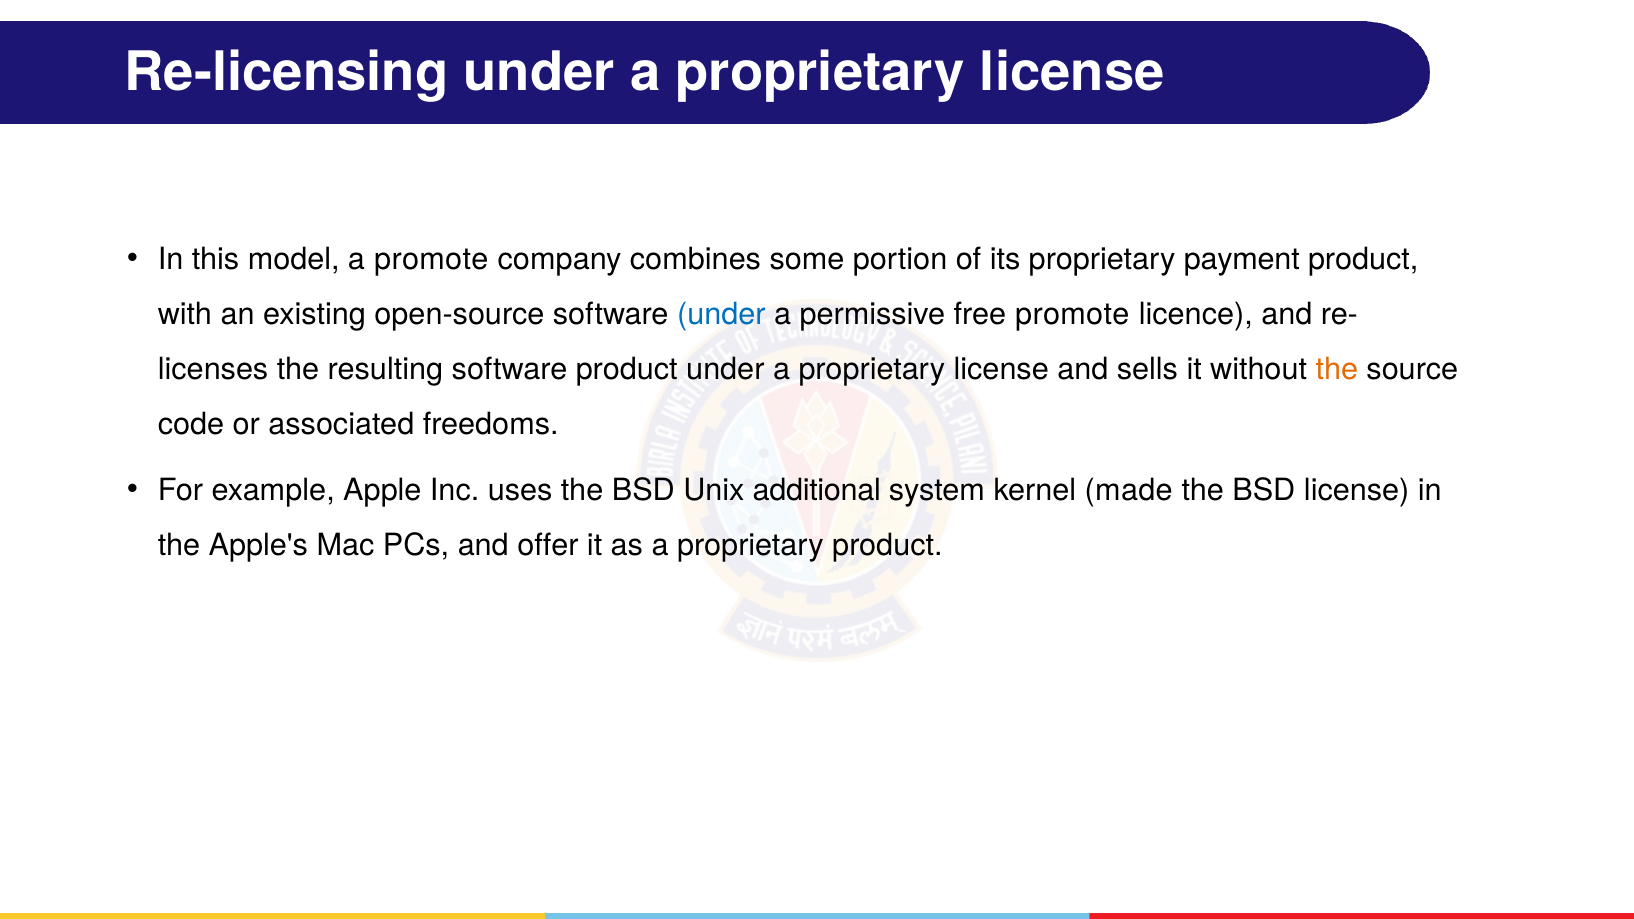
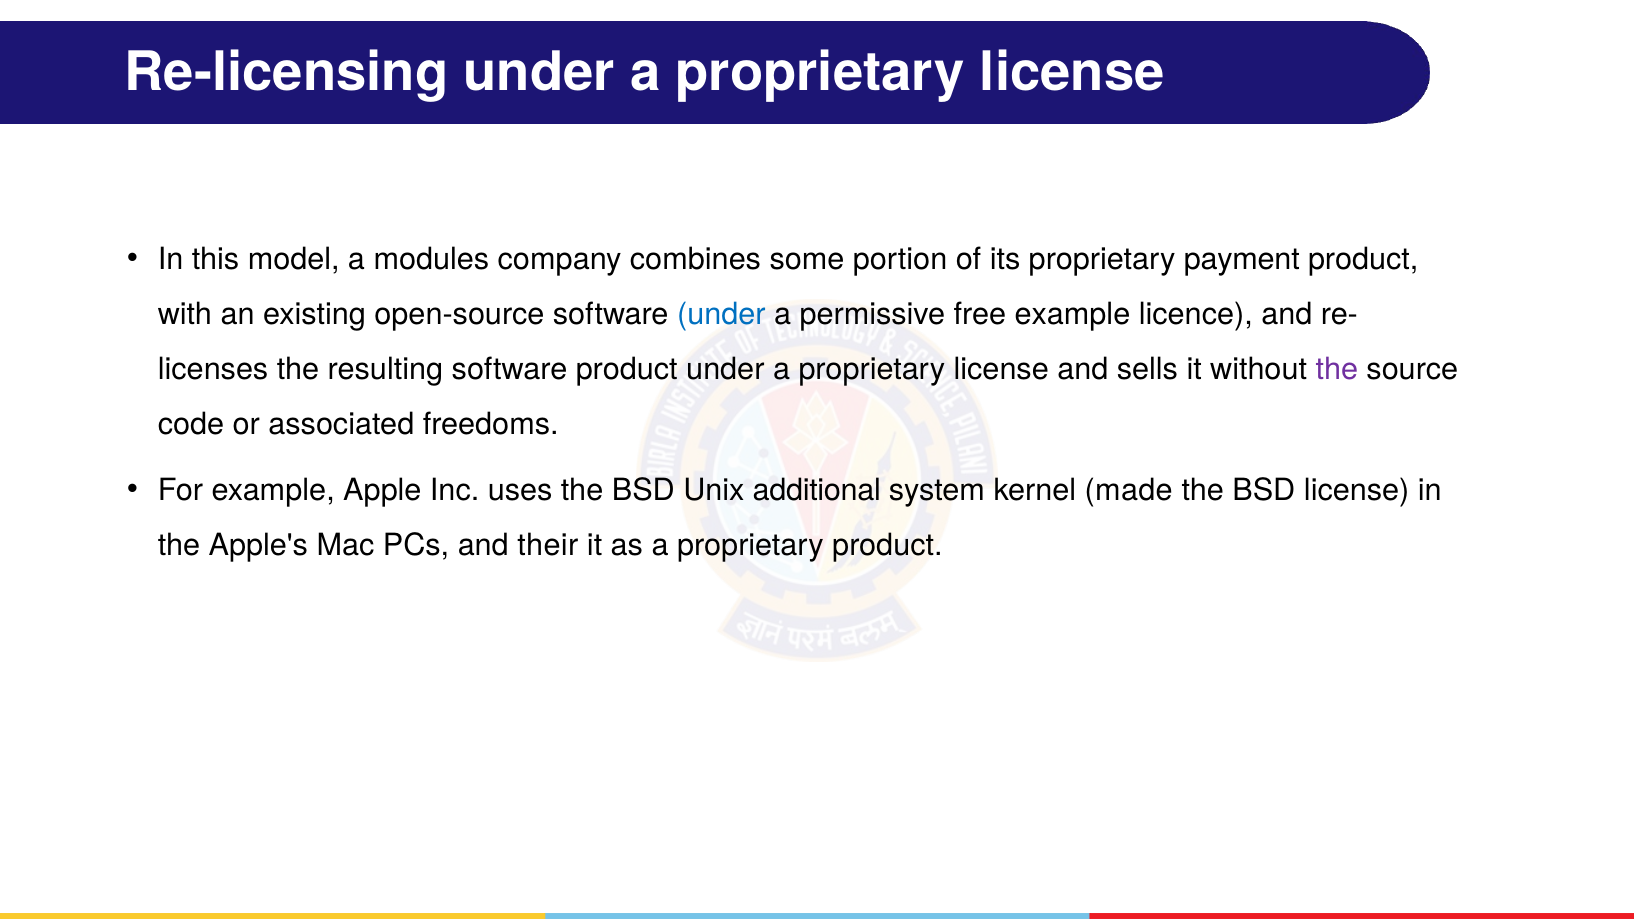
a promote: promote -> modules
free promote: promote -> example
the at (1337, 370) colour: orange -> purple
offer: offer -> their
